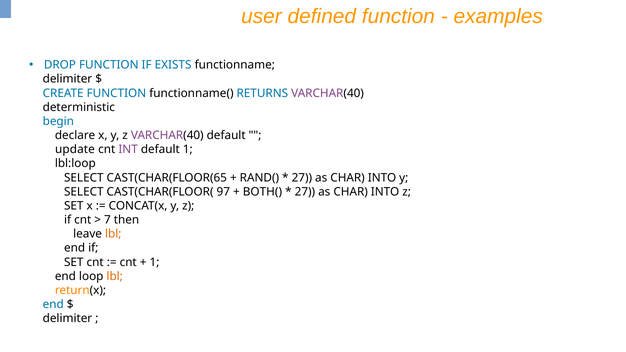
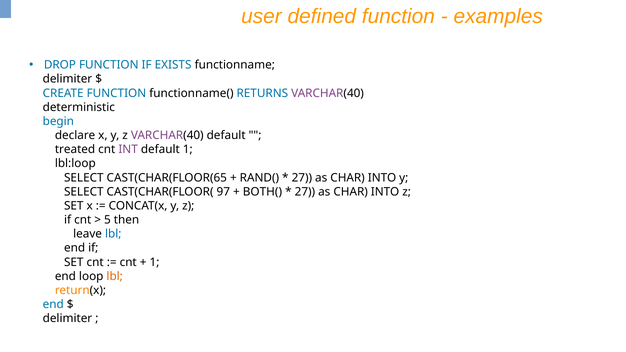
update: update -> treated
7: 7 -> 5
lbl at (113, 234) colour: orange -> blue
